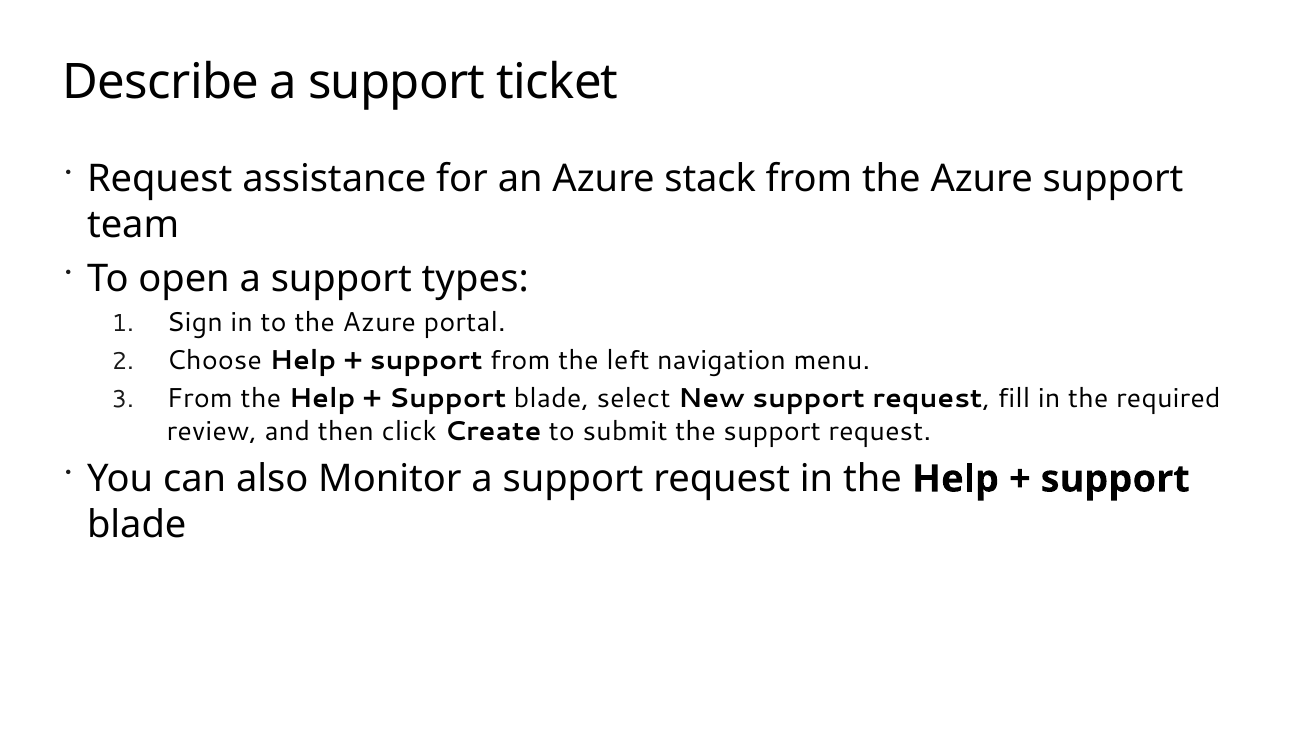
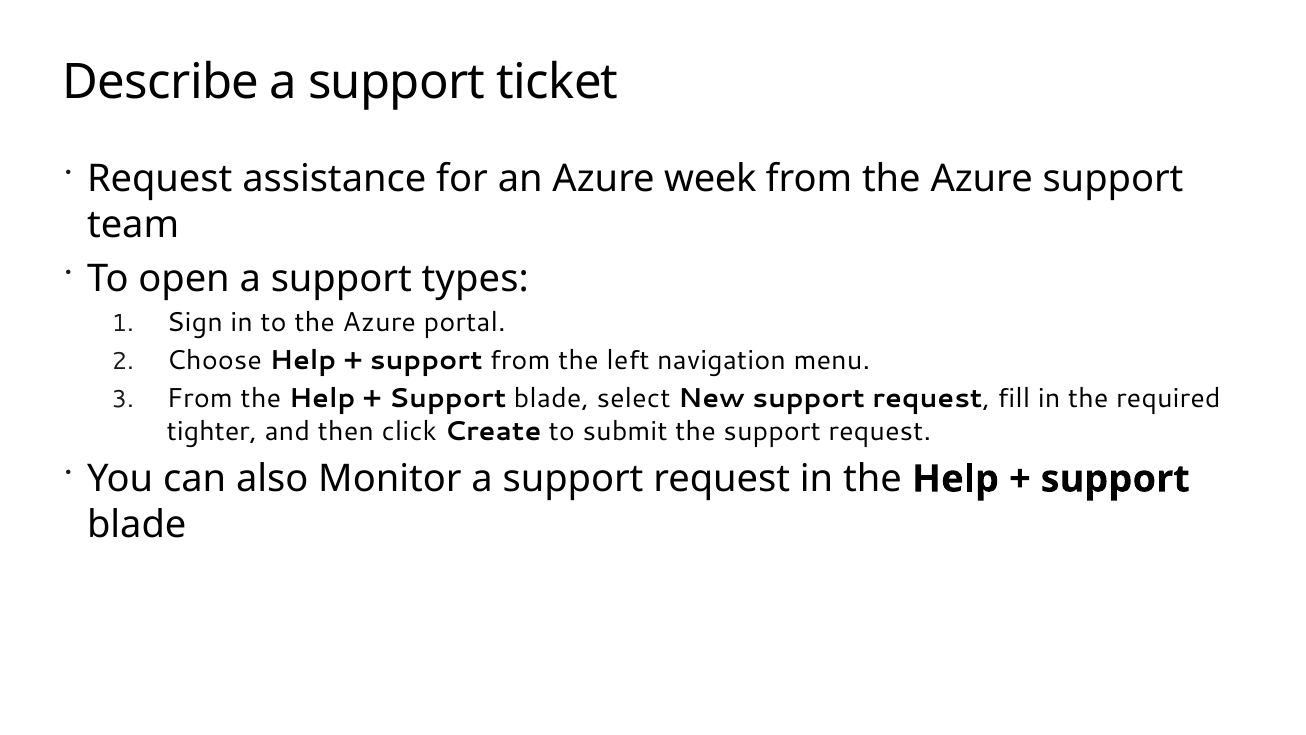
stack: stack -> week
review: review -> tighter
